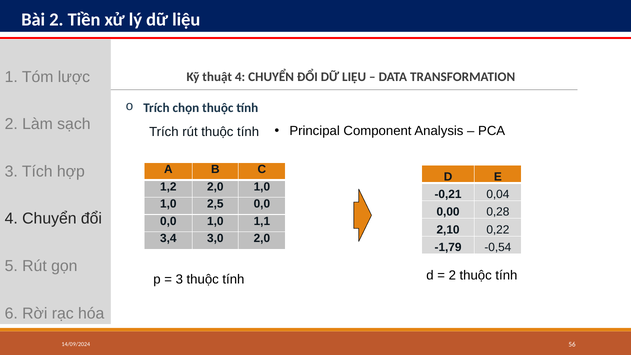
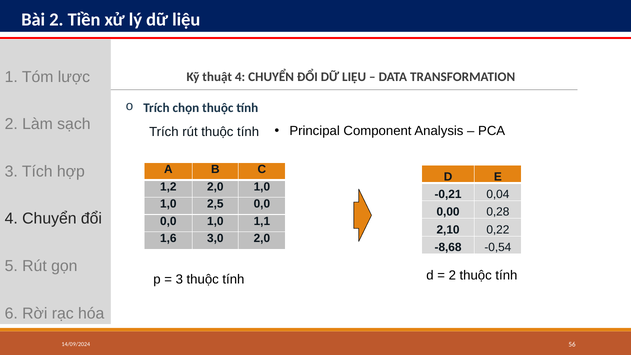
3,4: 3,4 -> 1,6
-1,79: -1,79 -> -8,68
